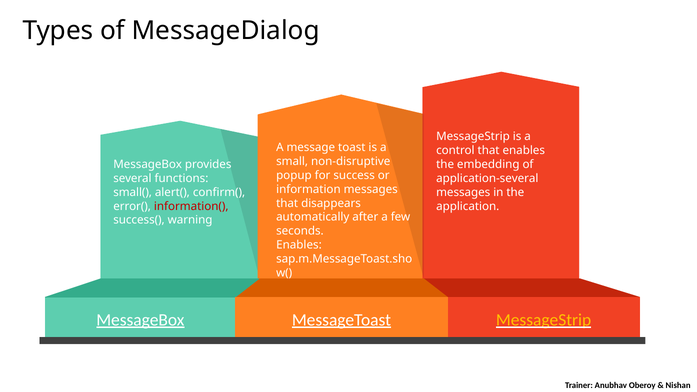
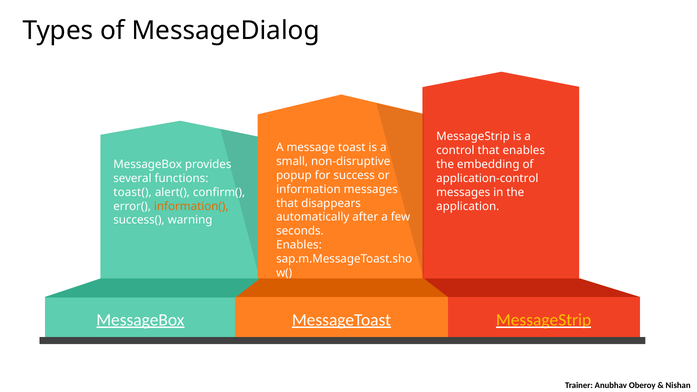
application-several: application-several -> application-control
small(: small( -> toast(
information( colour: red -> orange
